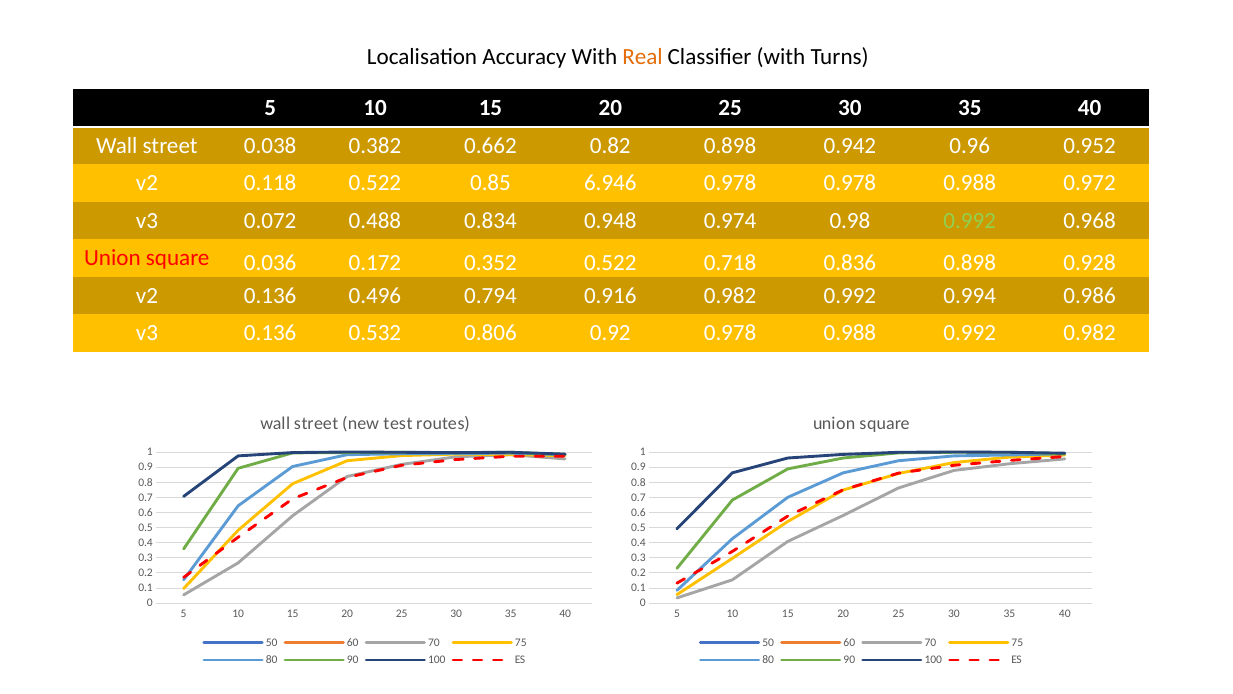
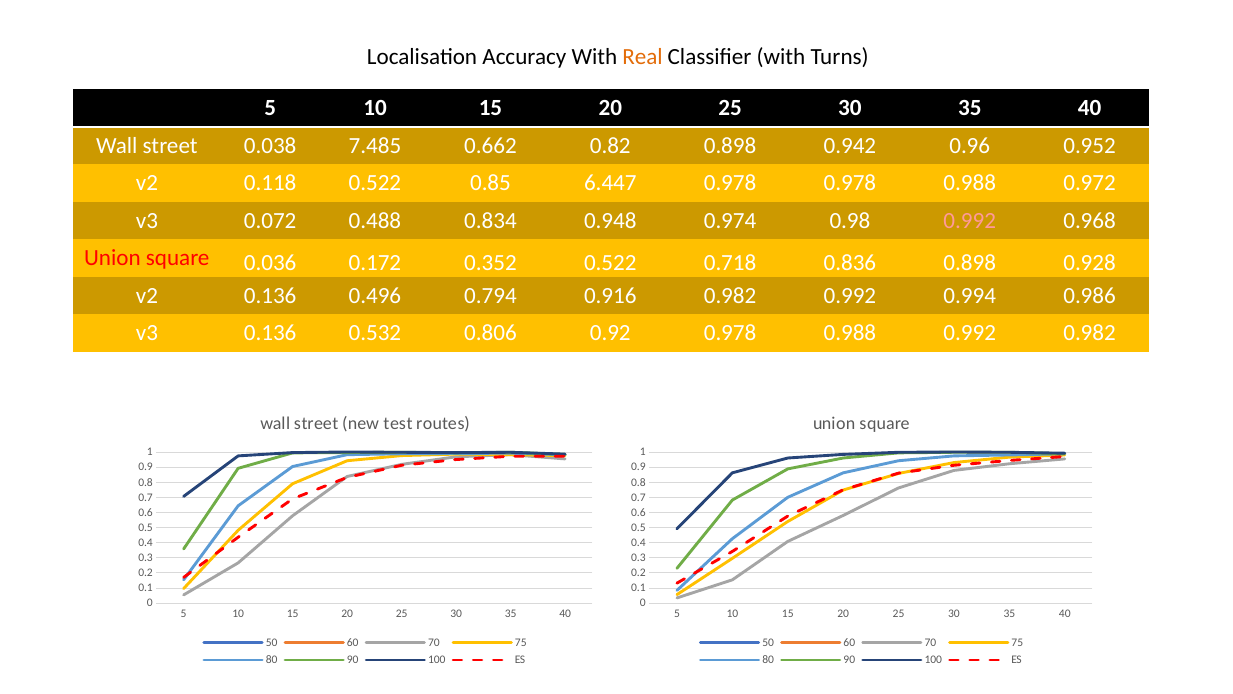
0.382: 0.382 -> 7.485
6.946: 6.946 -> 6.447
0.992 at (970, 221) colour: light green -> pink
